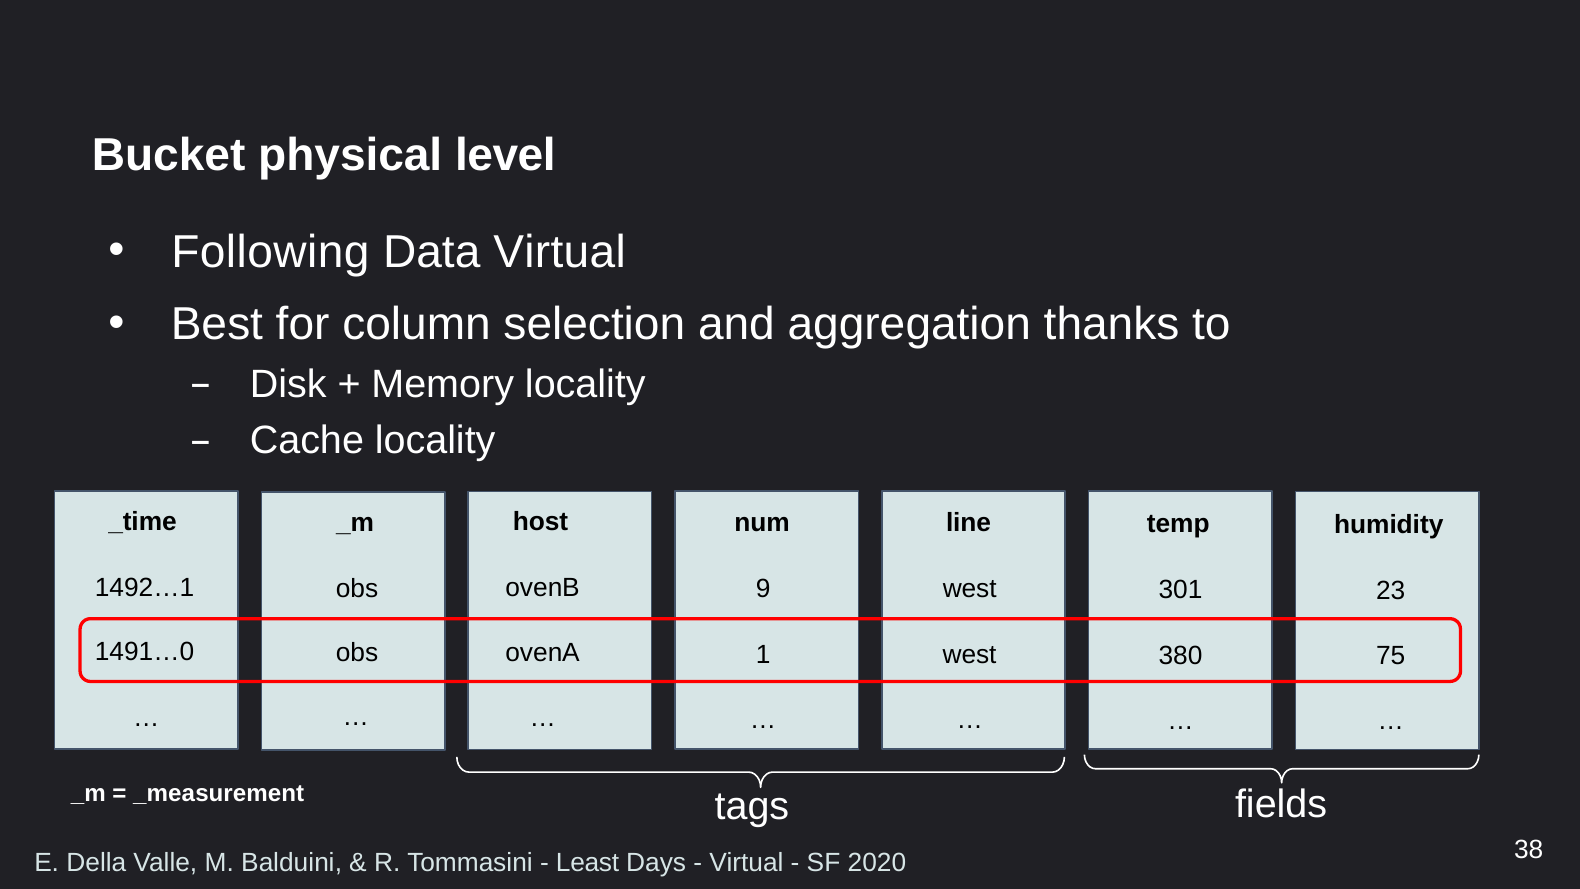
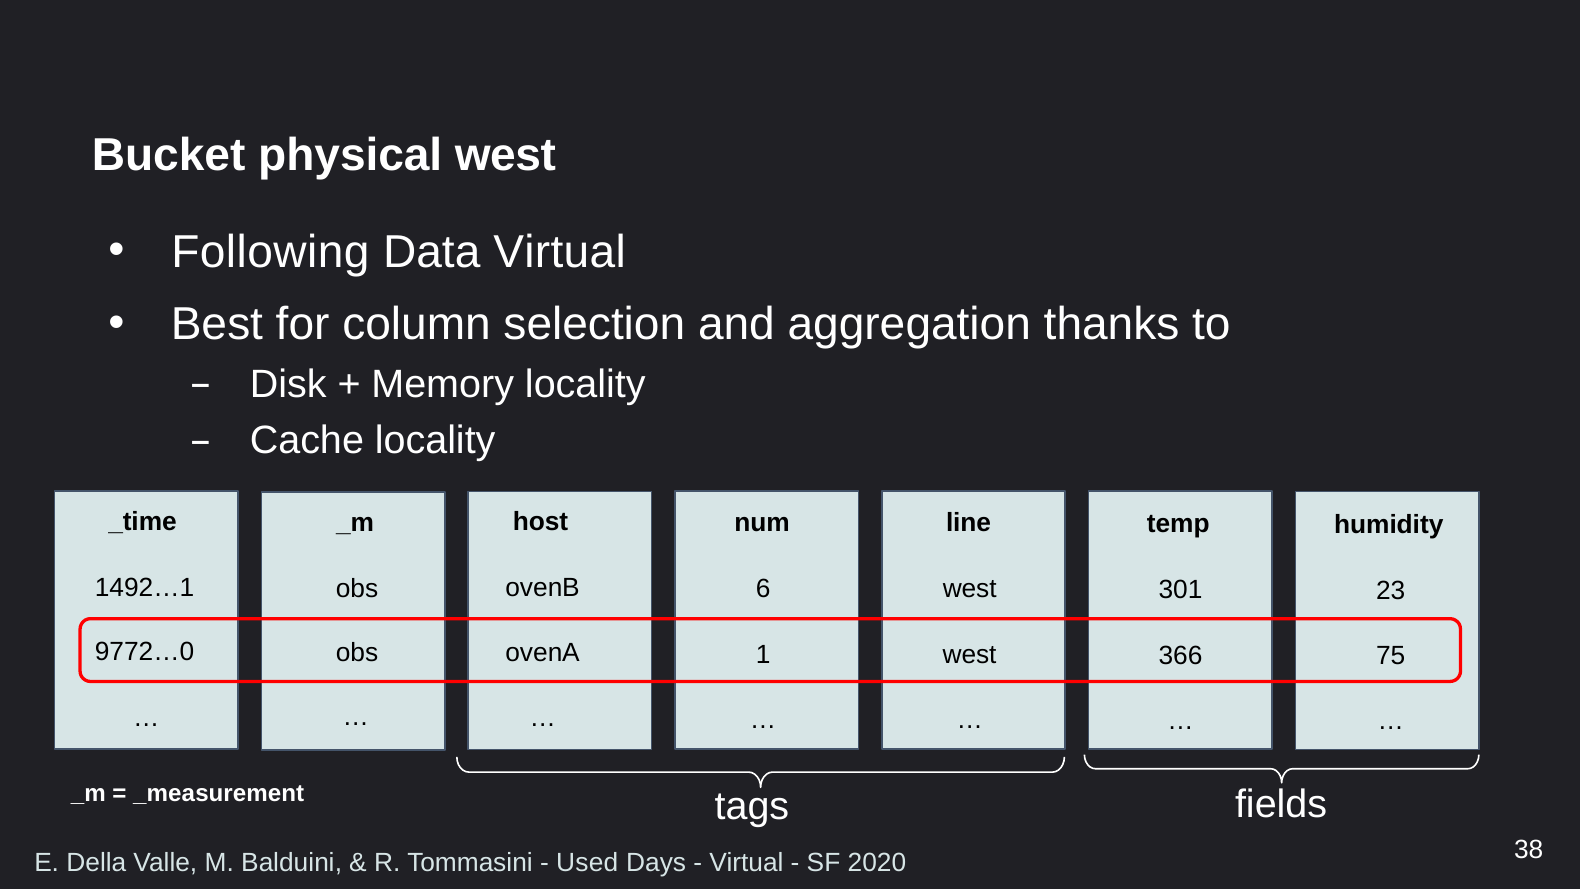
physical level: level -> west
9: 9 -> 6
1491…0: 1491…0 -> 9772…0
380: 380 -> 366
Least: Least -> Used
